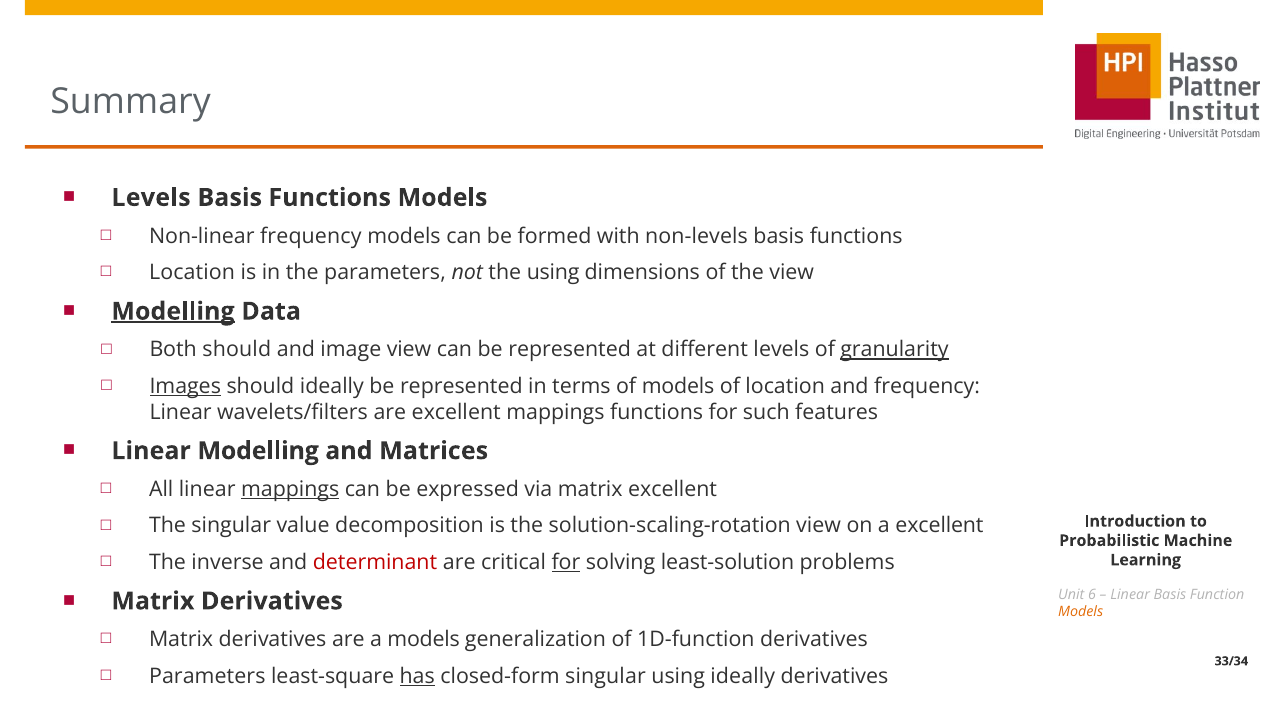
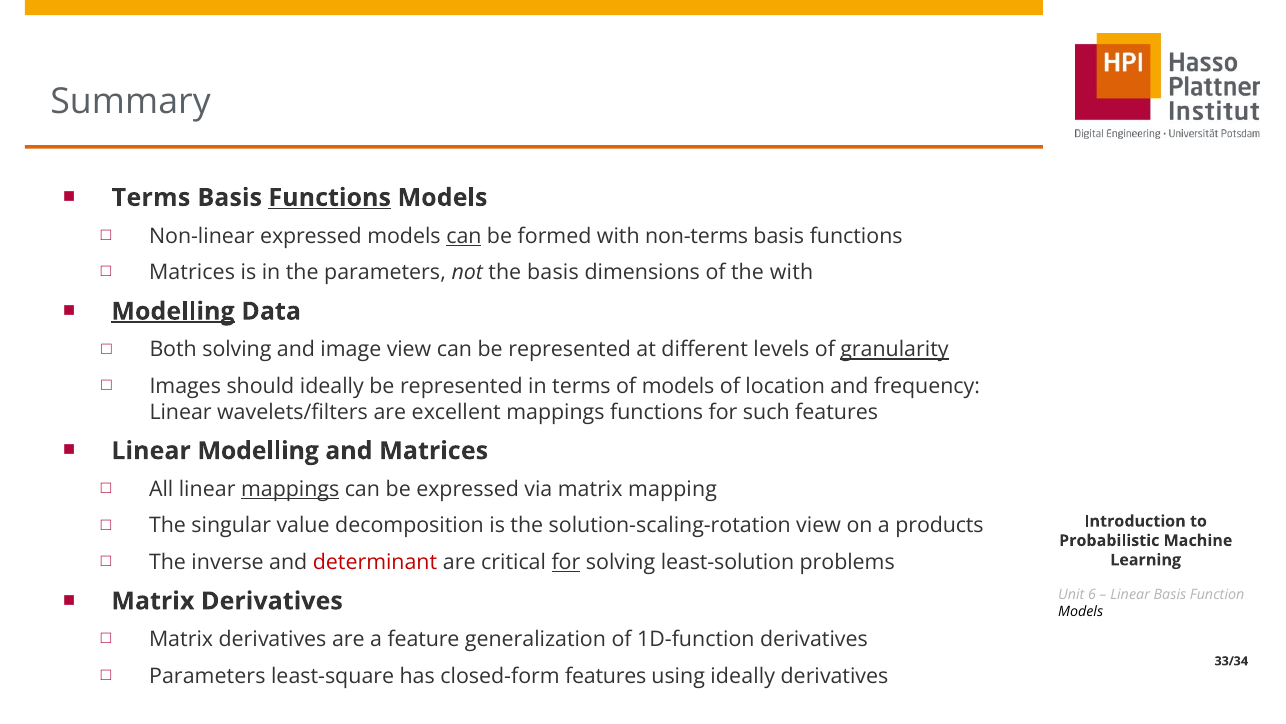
Levels at (151, 197): Levels -> Terms
Functions at (330, 197) underline: none -> present
Non-linear frequency: frequency -> expressed
can at (464, 236) underline: none -> present
non-levels: non-levels -> non-terms
Location at (192, 272): Location -> Matrices
the using: using -> basis
the view: view -> with
Both should: should -> solving
Images underline: present -> none
matrix excellent: excellent -> mapping
a excellent: excellent -> products
Models at (1081, 611) colour: orange -> black
a models: models -> feature
has underline: present -> none
closed-form singular: singular -> features
